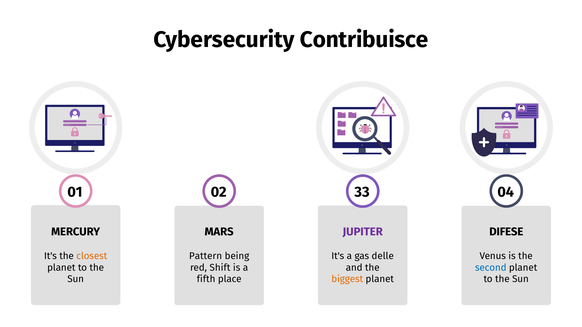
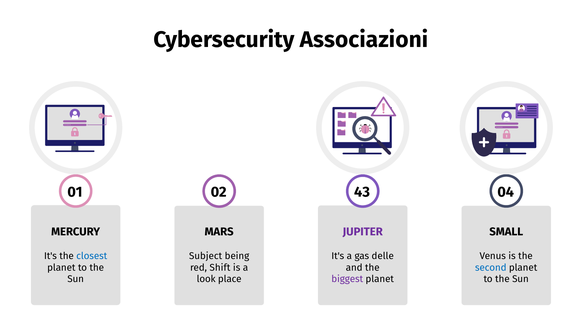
Contribuisce: Contribuisce -> Associazioni
33: 33 -> 43
DIFESE: DIFESE -> SMALL
closest colour: orange -> blue
Pattern: Pattern -> Subject
fifth: fifth -> look
biggest colour: orange -> purple
